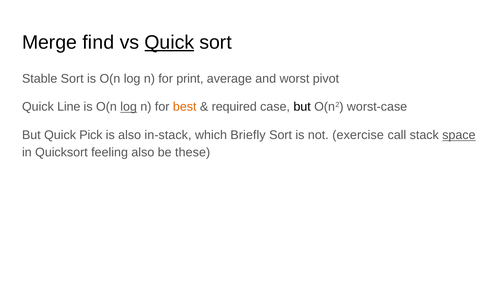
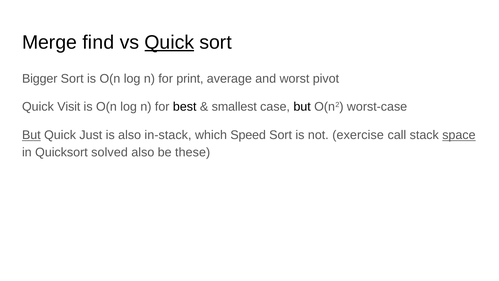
Stable: Stable -> Bigger
Line: Line -> Visit
log at (129, 107) underline: present -> none
best colour: orange -> black
required: required -> smallest
But at (31, 135) underline: none -> present
Pick: Pick -> Just
Briefly: Briefly -> Speed
feeling: feeling -> solved
